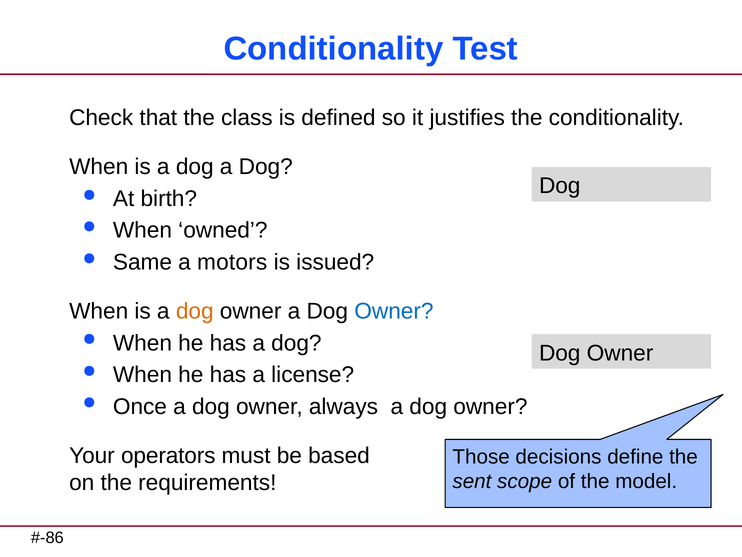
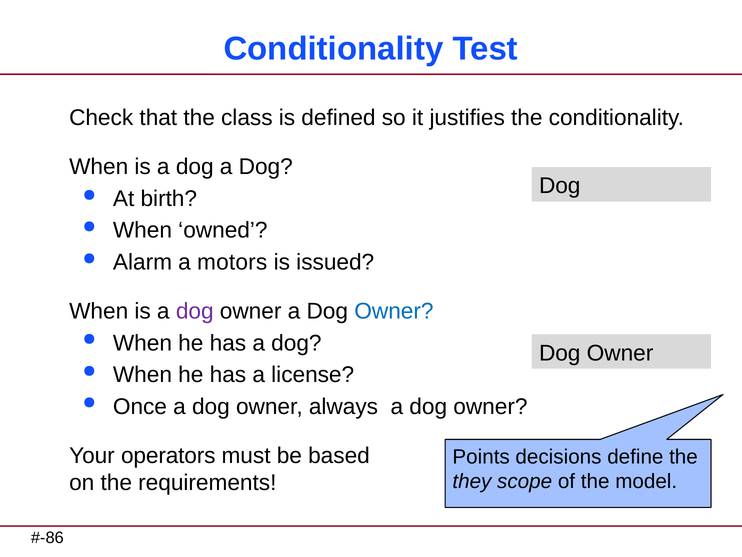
Same: Same -> Alarm
dog at (195, 311) colour: orange -> purple
Those: Those -> Points
sent: sent -> they
